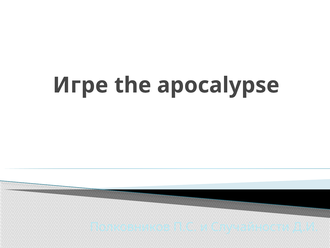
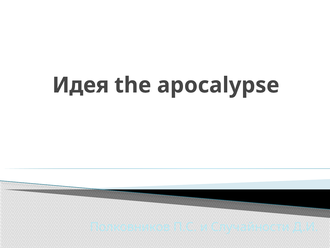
Игре: Игре -> Идея
